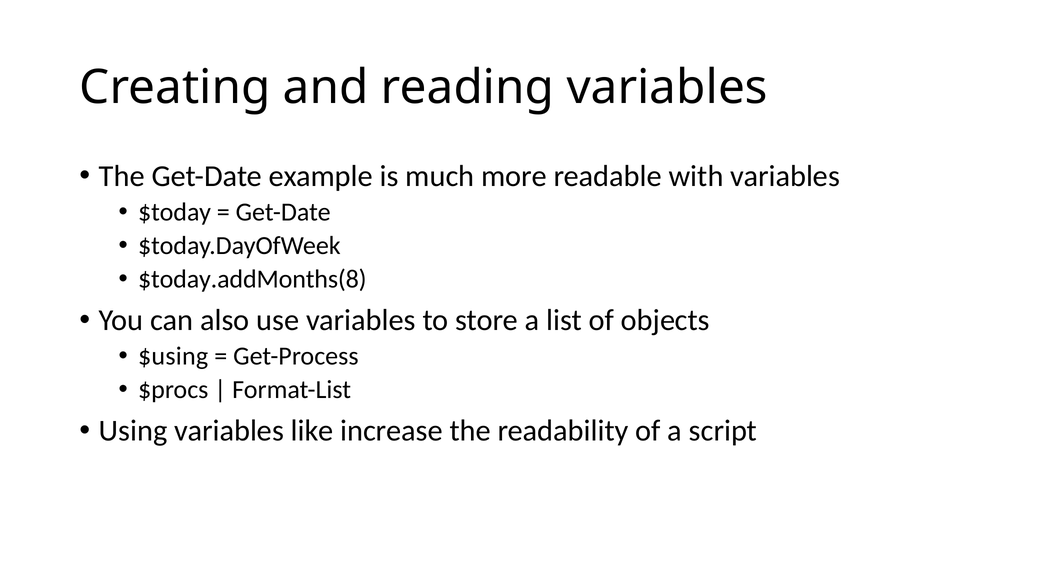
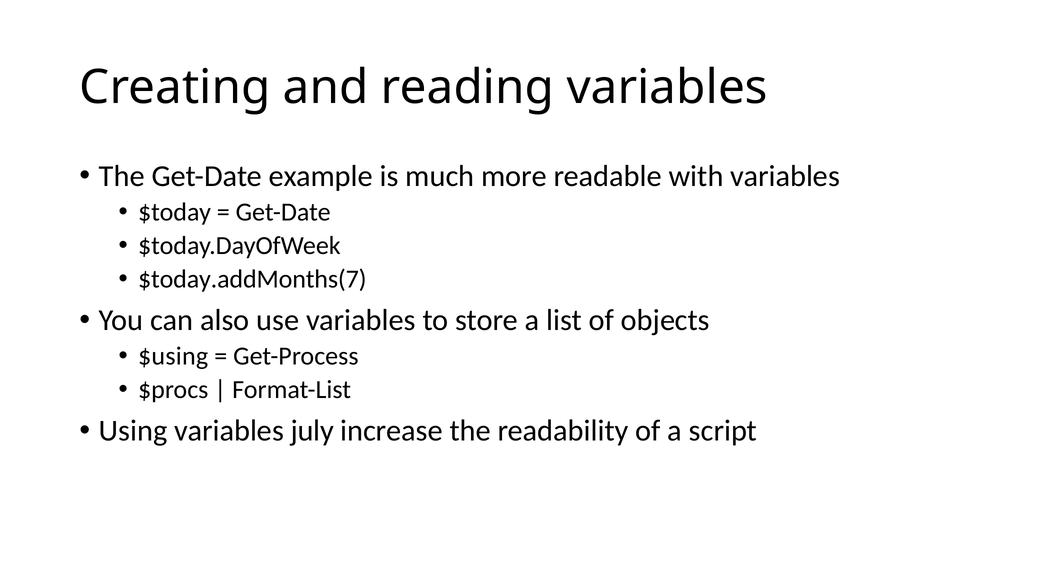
$today.addMonths(8: $today.addMonths(8 -> $today.addMonths(7
like: like -> july
